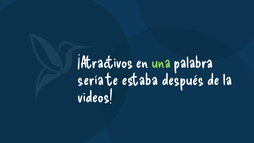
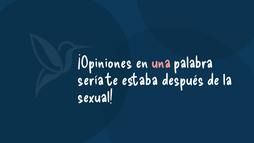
¡Atractivos: ¡Atractivos -> ¡Opiniones
una colour: light green -> pink
videos: videos -> sexual
